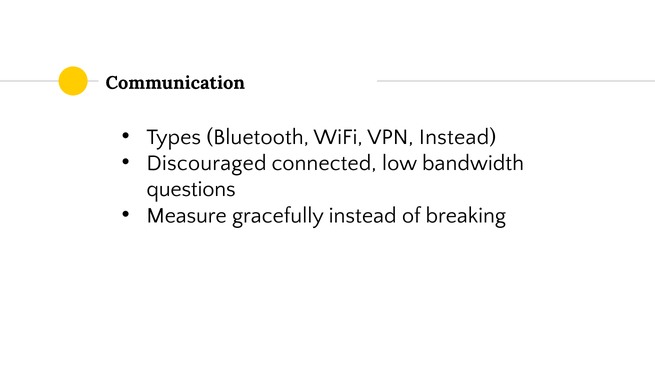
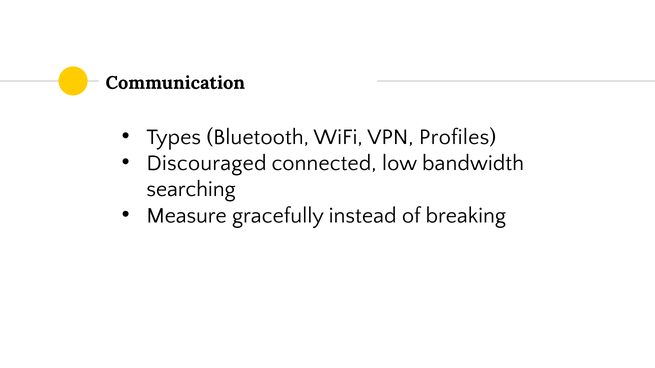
VPN Instead: Instead -> Profiles
questions: questions -> searching
